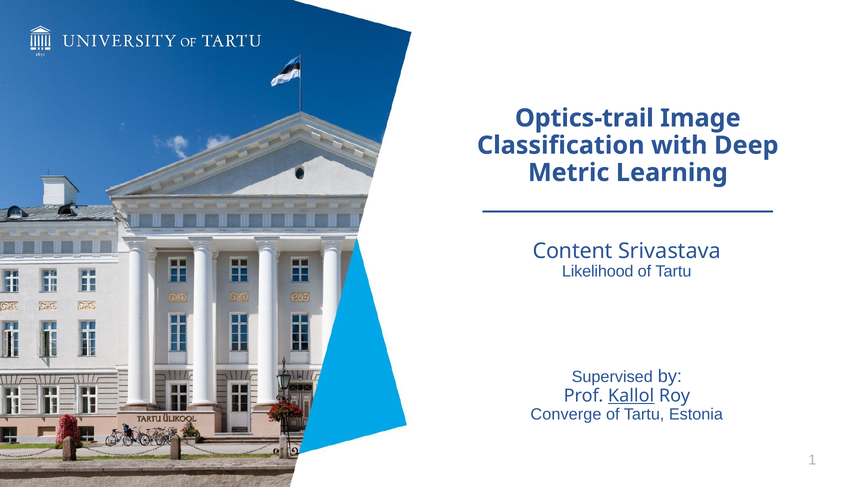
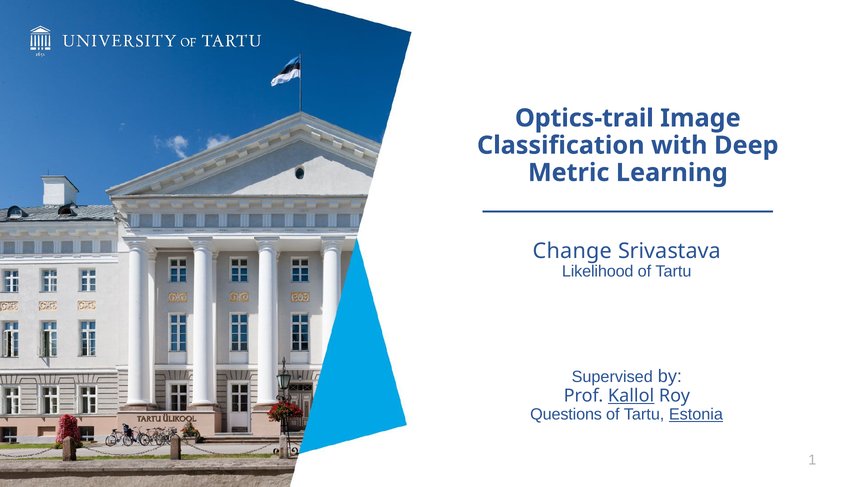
Content: Content -> Change
Converge: Converge -> Questions
Estonia underline: none -> present
